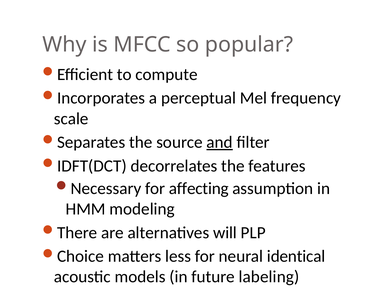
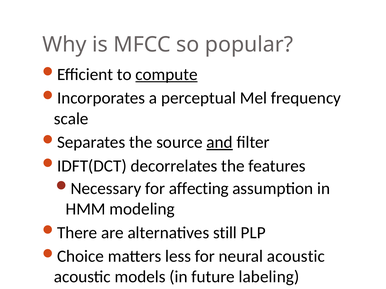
compute underline: none -> present
will: will -> still
neural identical: identical -> acoustic
